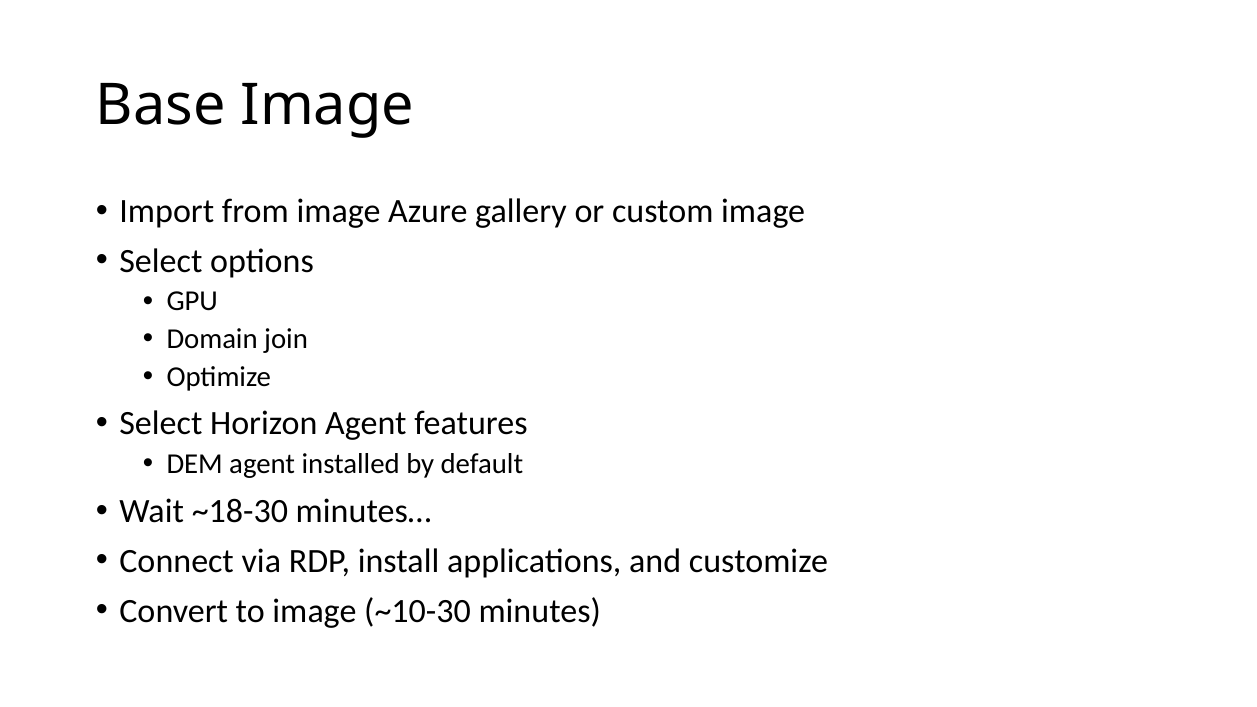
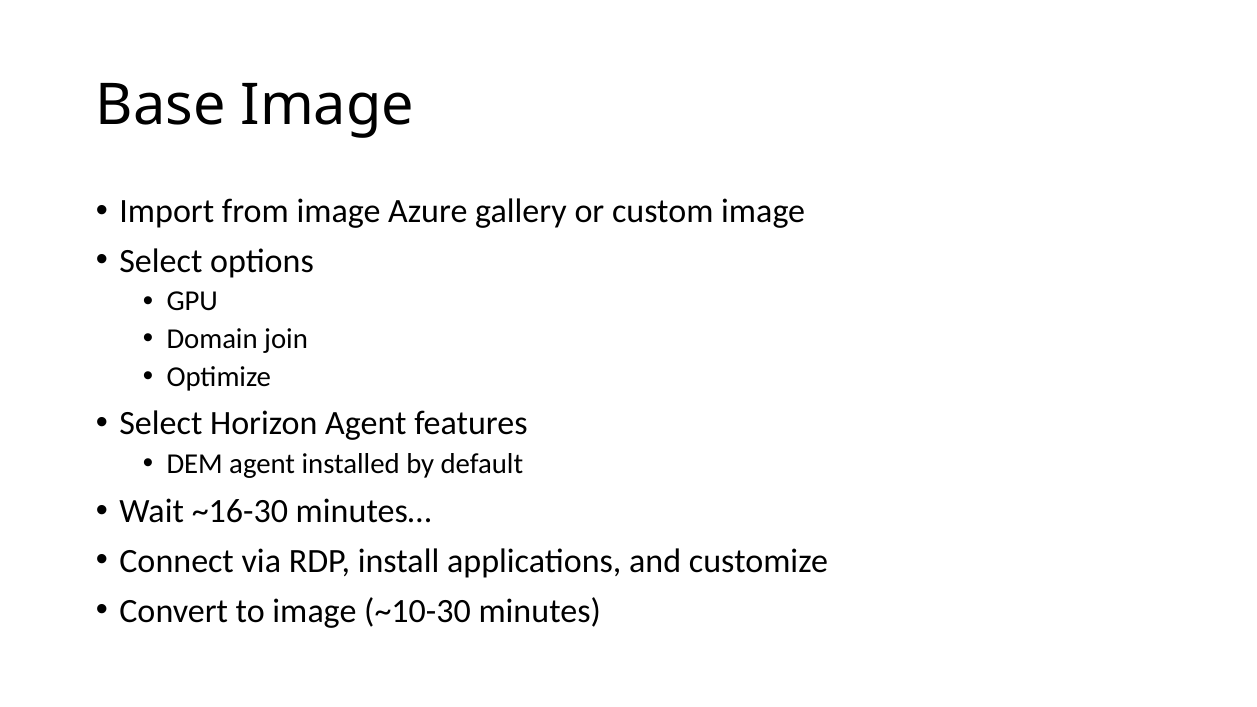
~18-30: ~18-30 -> ~16-30
